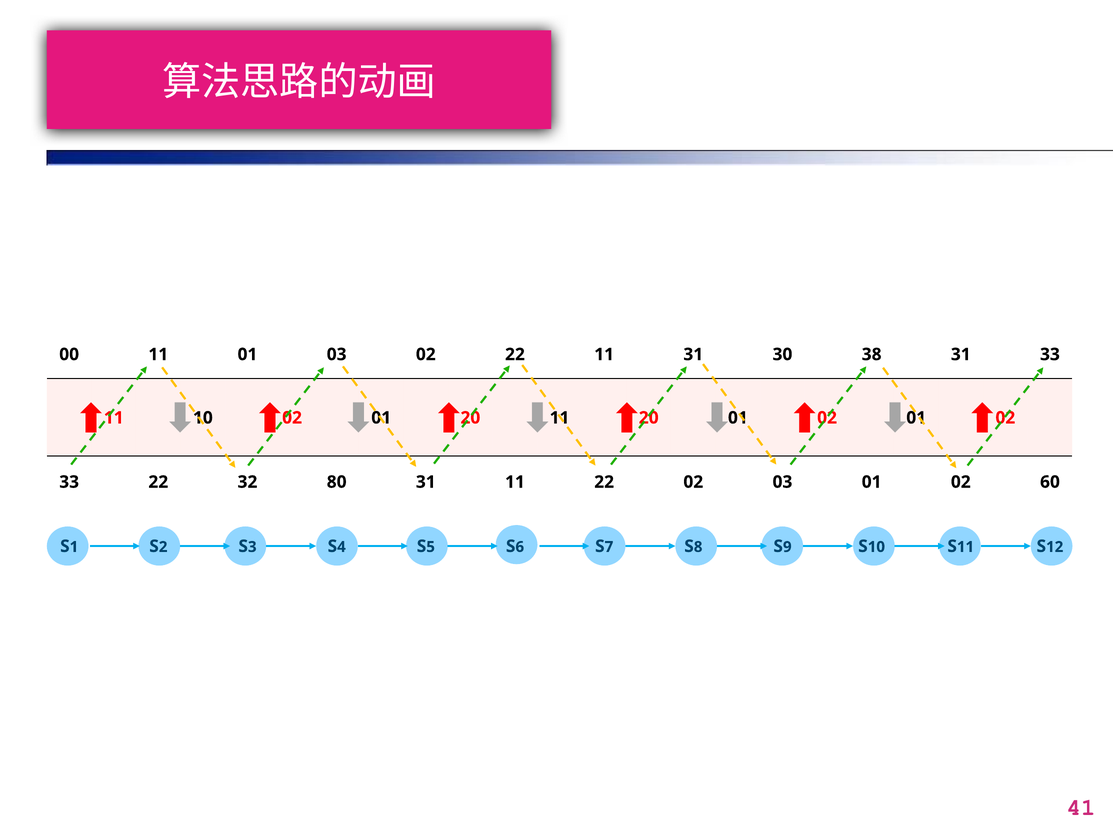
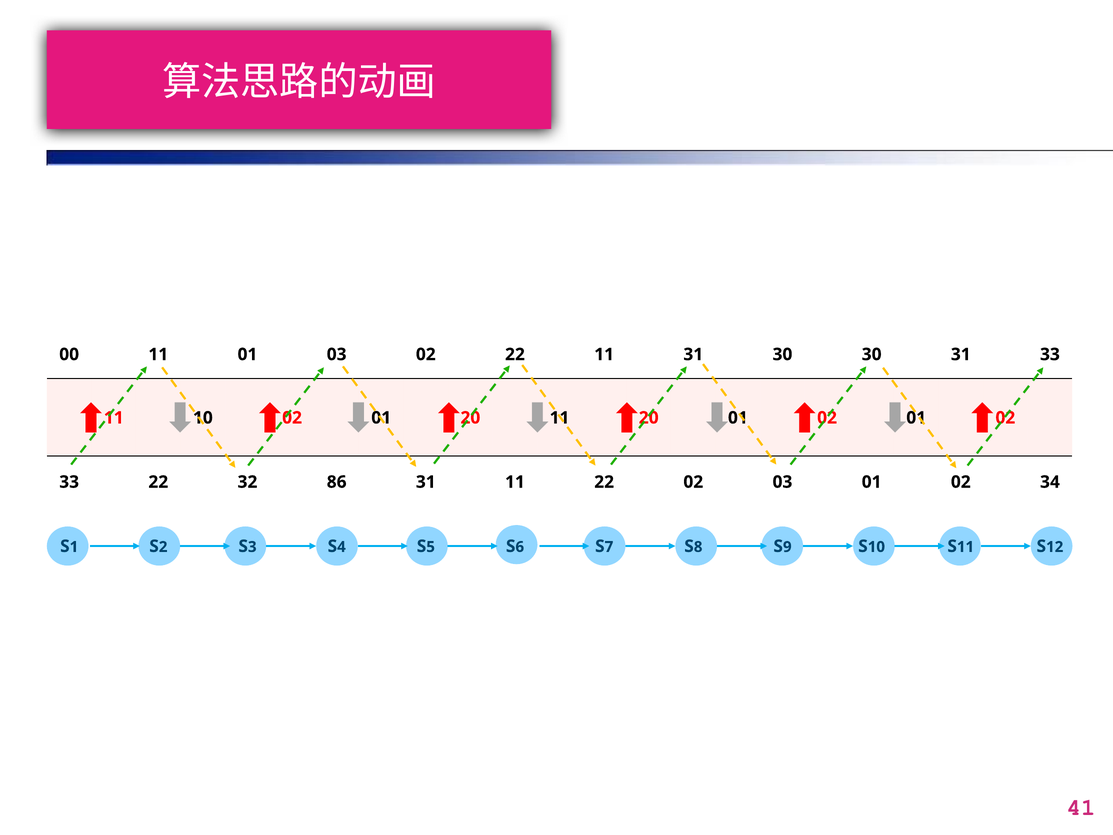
30 38: 38 -> 30
80: 80 -> 86
60: 60 -> 34
